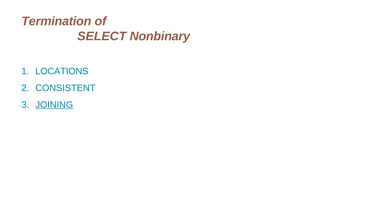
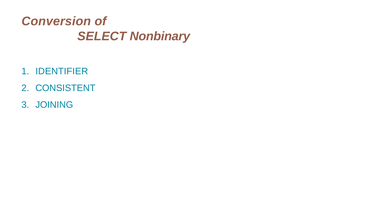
Termination: Termination -> Conversion
LOCATIONS: LOCATIONS -> IDENTIFIER
JOINING underline: present -> none
